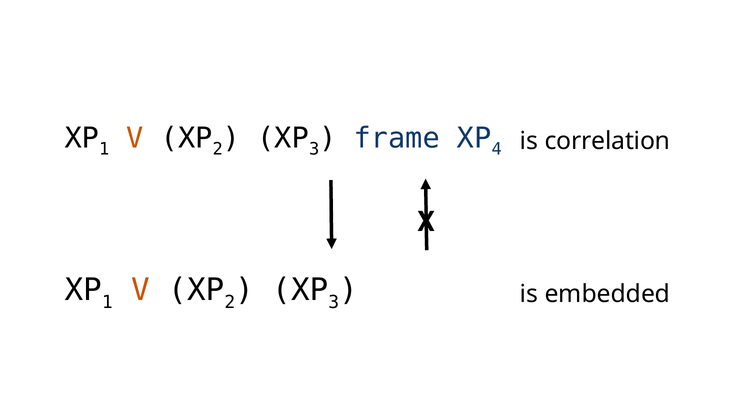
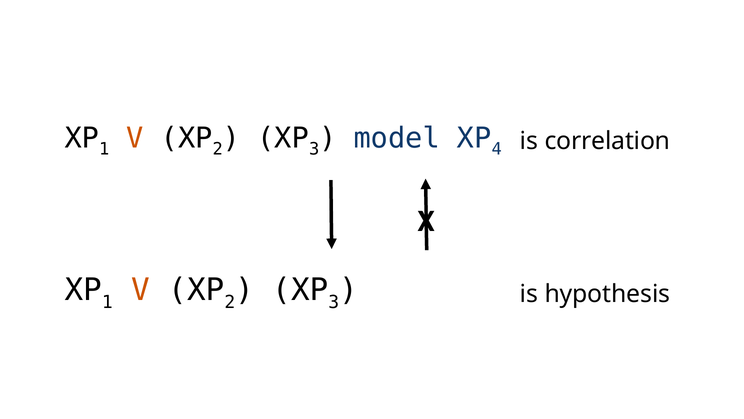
frame: frame -> model
embedded: embedded -> hypothesis
